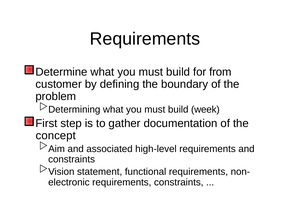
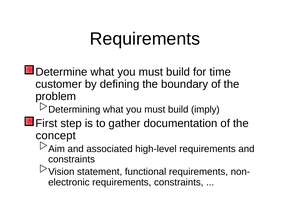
from: from -> time
week: week -> imply
